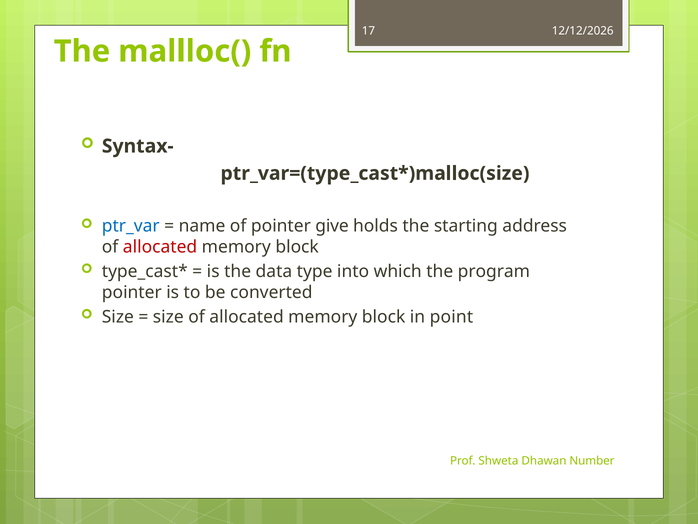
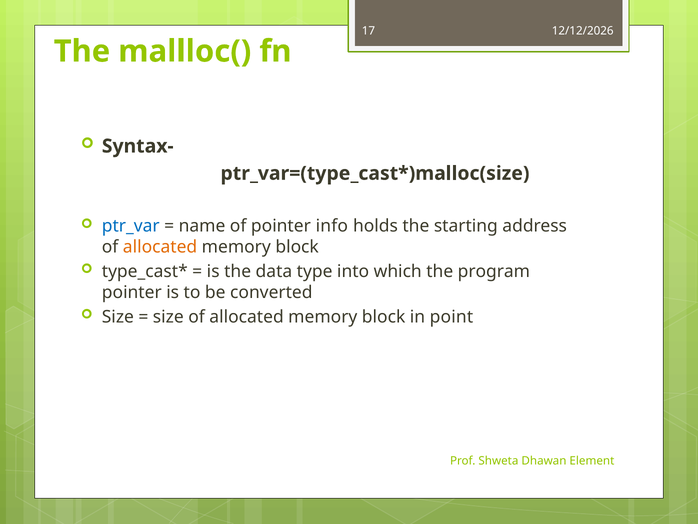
give: give -> info
allocated at (160, 247) colour: red -> orange
Number: Number -> Element
